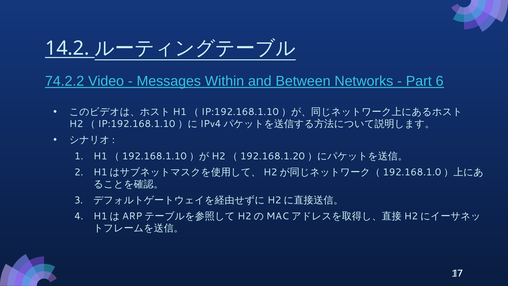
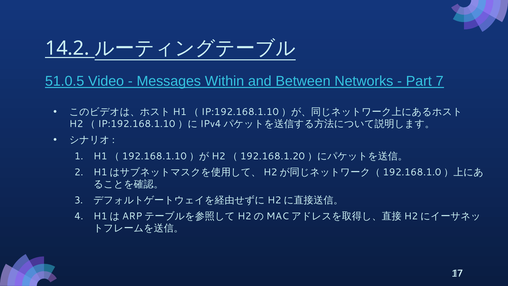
74.2.2: 74.2.2 -> 51.0.5
6: 6 -> 7
